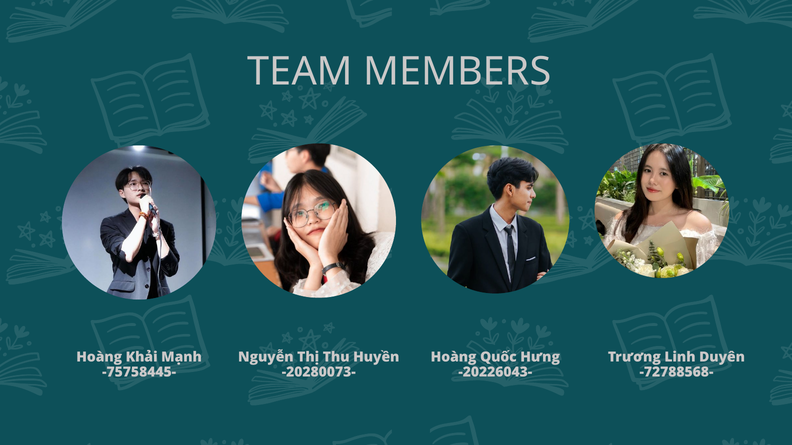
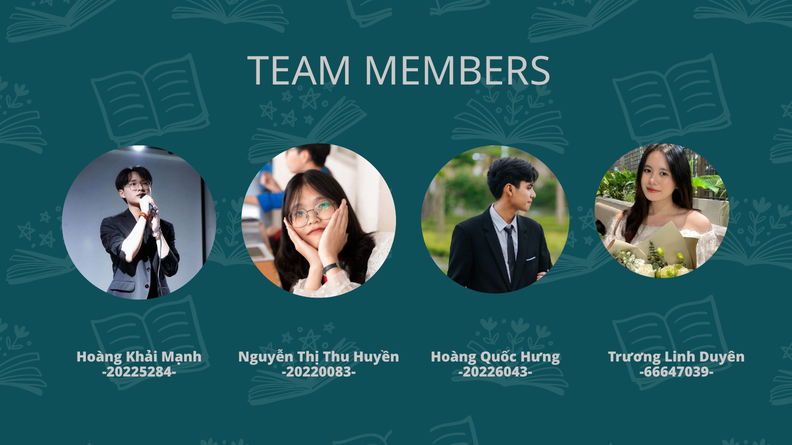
-75758445-: -75758445- -> -20225284-
-20280073-: -20280073- -> -20220083-
-72788568-: -72788568- -> -66647039-
